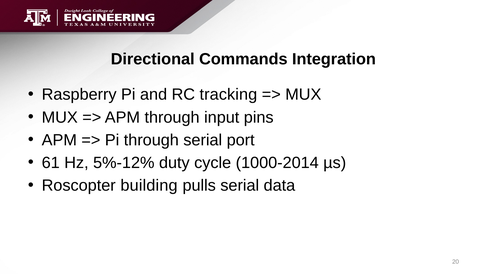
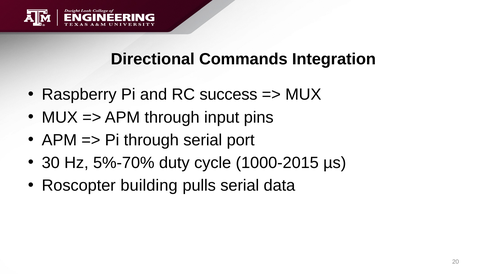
tracking: tracking -> success
61: 61 -> 30
5%-12%: 5%-12% -> 5%-70%
1000-2014: 1000-2014 -> 1000-2015
